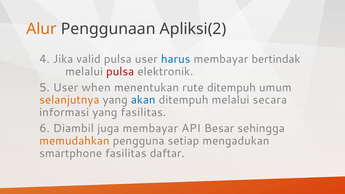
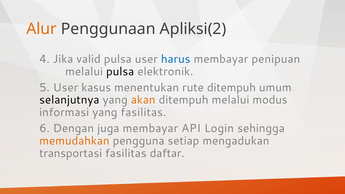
bertindak: bertindak -> penipuan
pulsa at (120, 72) colour: red -> black
when: when -> kasus
selanjutnya colour: orange -> black
akan colour: blue -> orange
secara: secara -> modus
Diambil: Diambil -> Dengan
Besar: Besar -> Login
smartphone: smartphone -> transportasi
